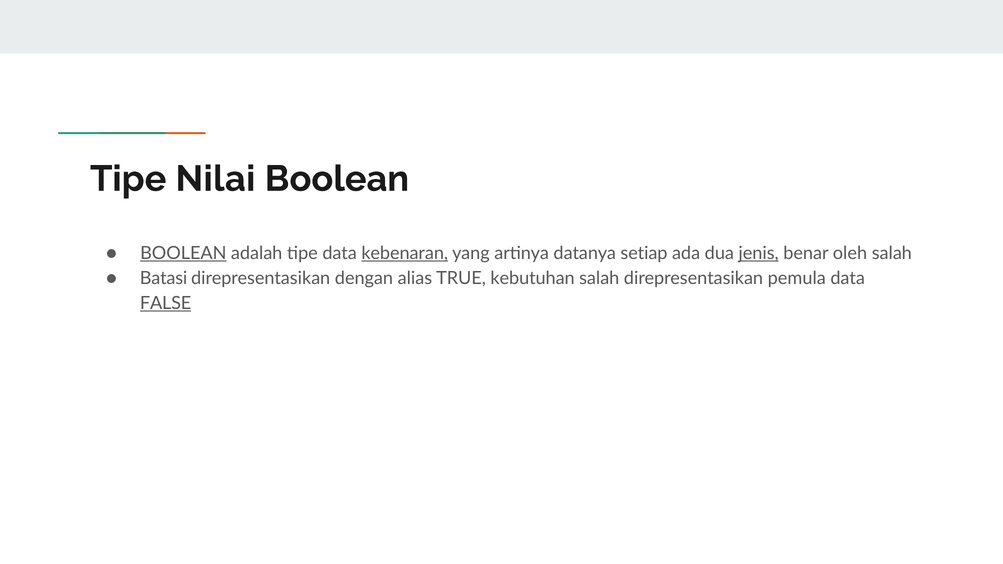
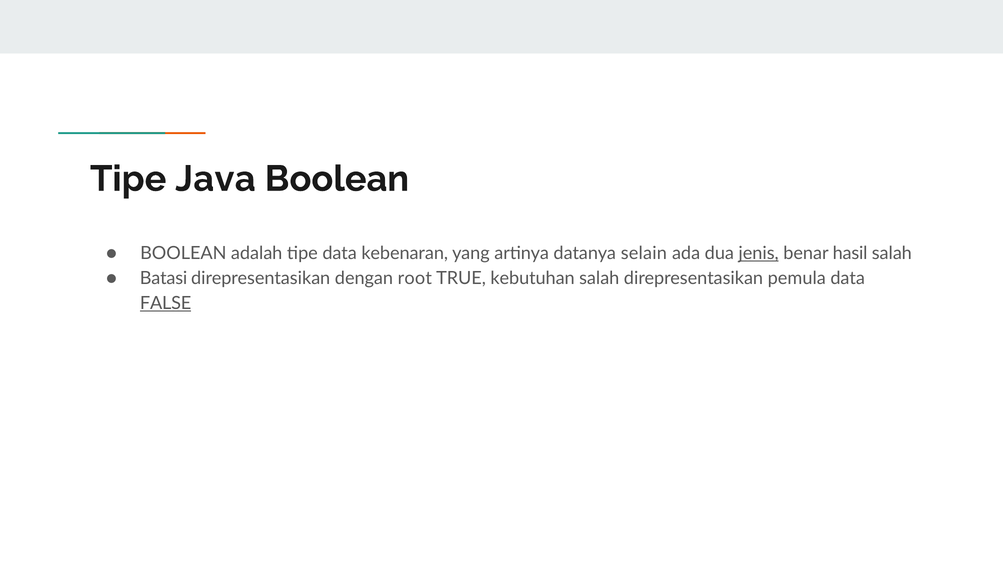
Nilai: Nilai -> Java
BOOLEAN at (183, 253) underline: present -> none
kebenaran underline: present -> none
setiap: setiap -> selain
oleh: oleh -> hasil
alias: alias -> root
